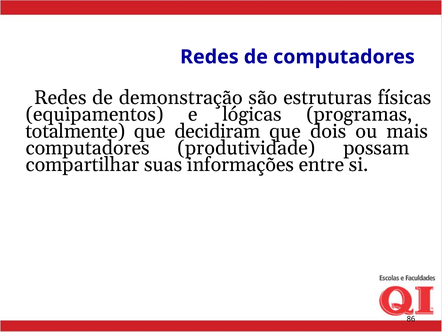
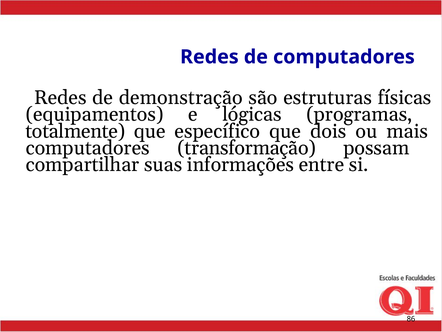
decidiram: decidiram -> específico
produtividade: produtividade -> transformação
